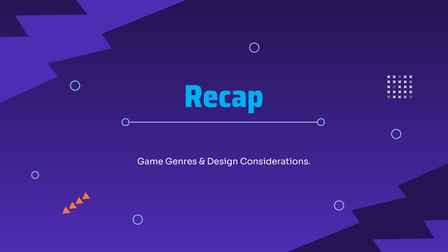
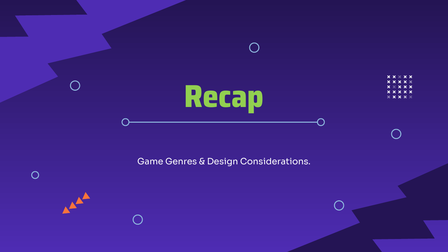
Recap colour: light blue -> light green
